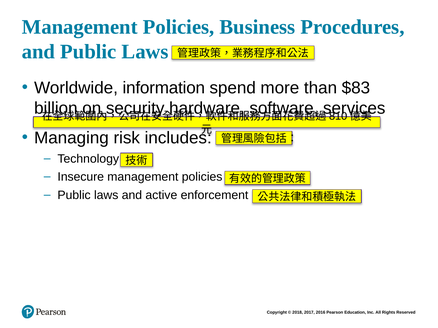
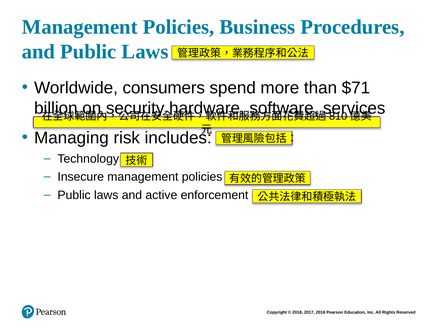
information: information -> consumers
$83: $83 -> $71
